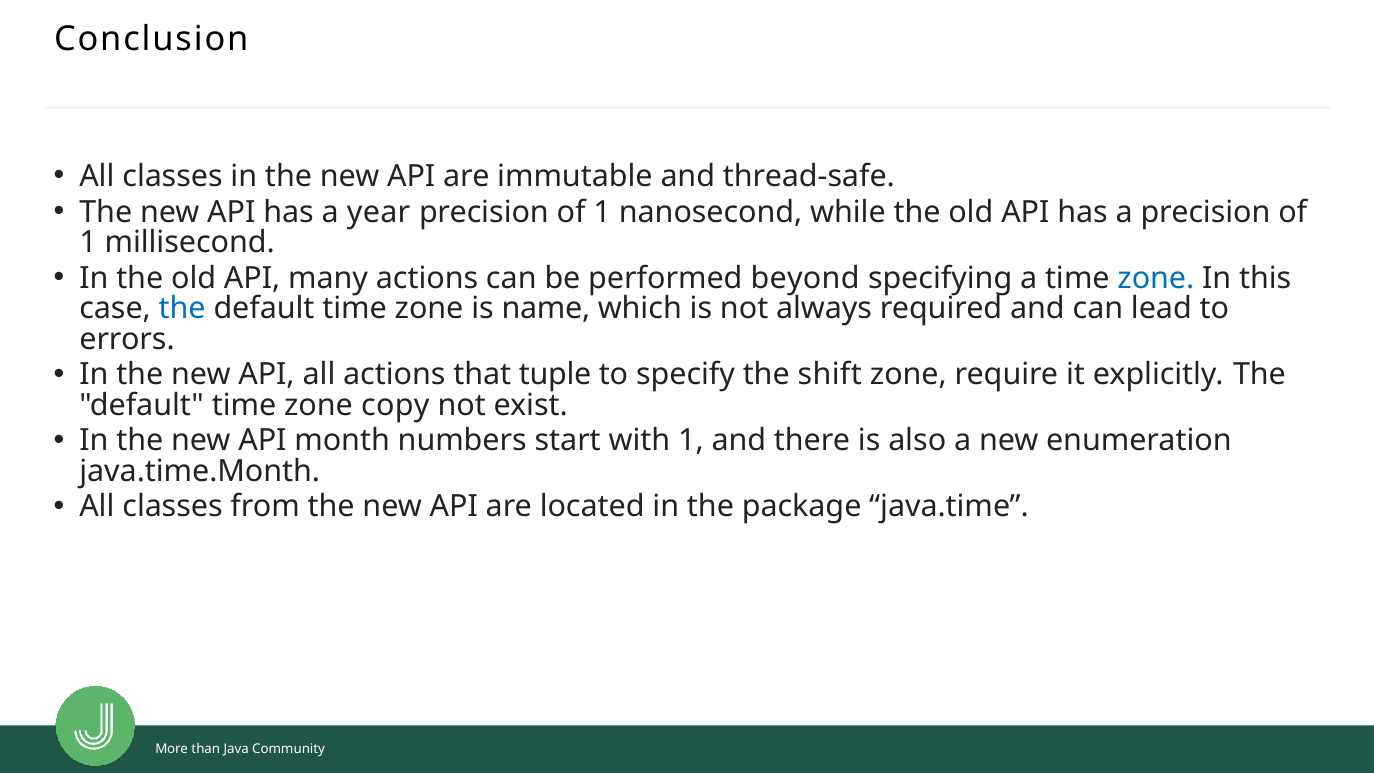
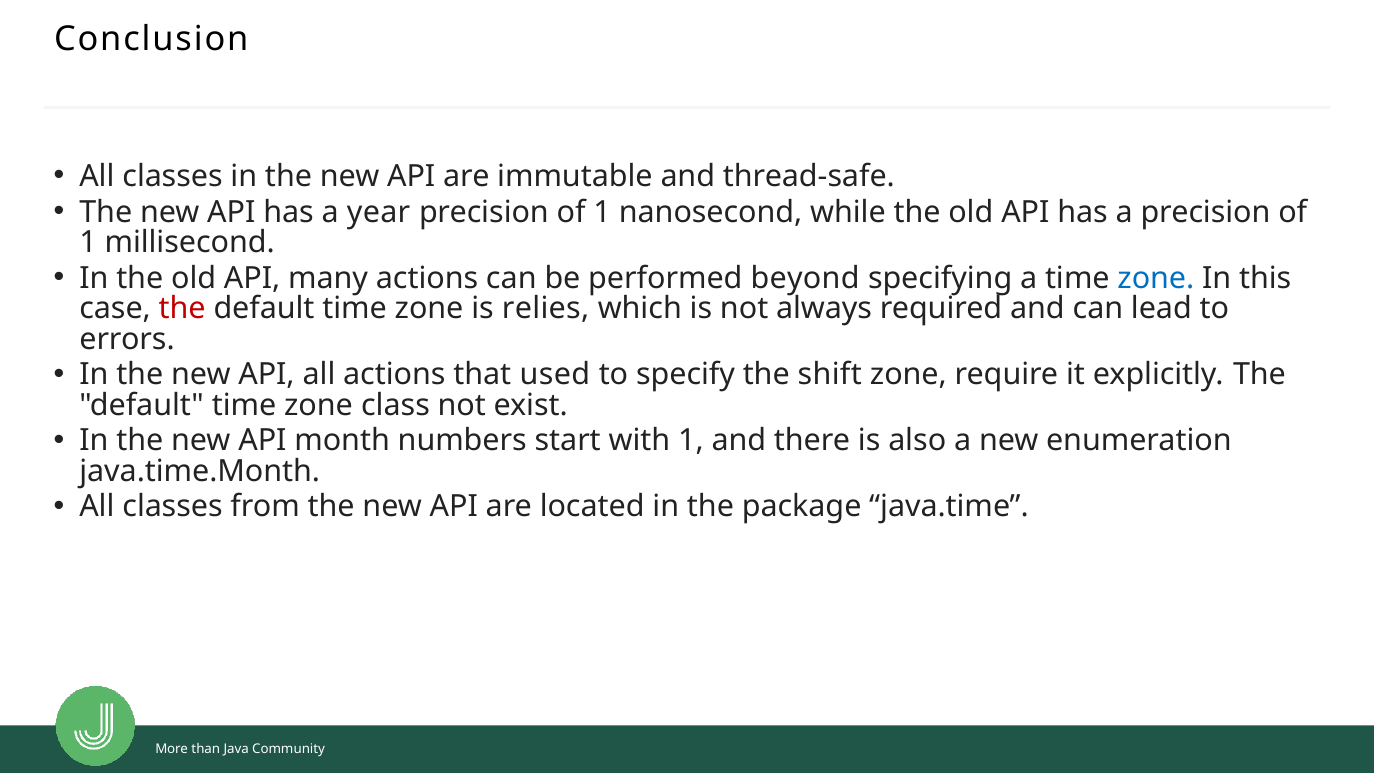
the at (182, 309) colour: blue -> red
name: name -> relies
tuple: tuple -> used
copy: copy -> class
